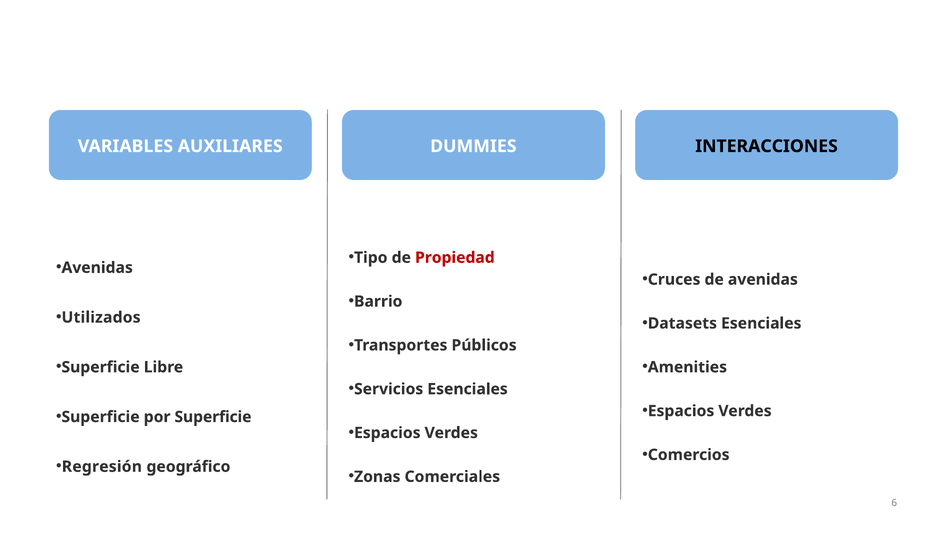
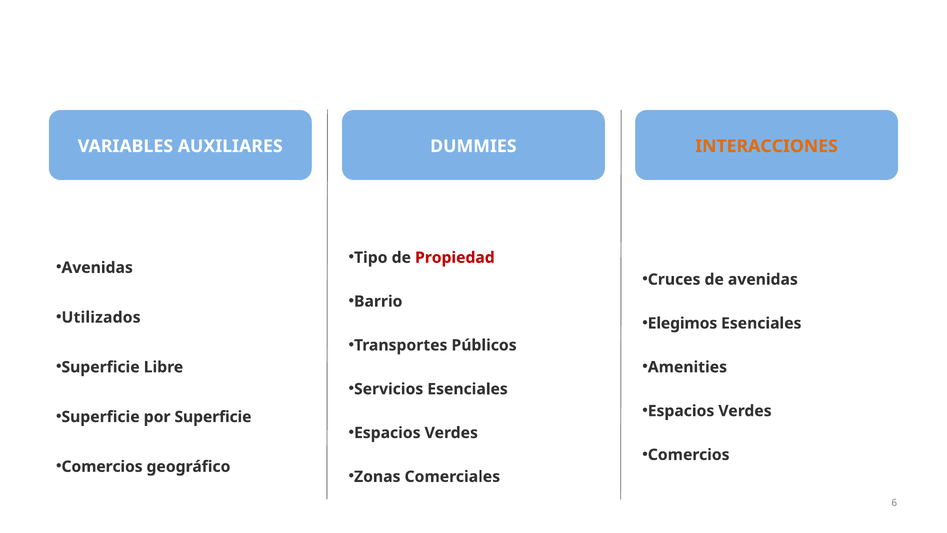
INTERACCIONES colour: black -> orange
Datasets: Datasets -> Elegimos
Regresión at (102, 466): Regresión -> Comercios
